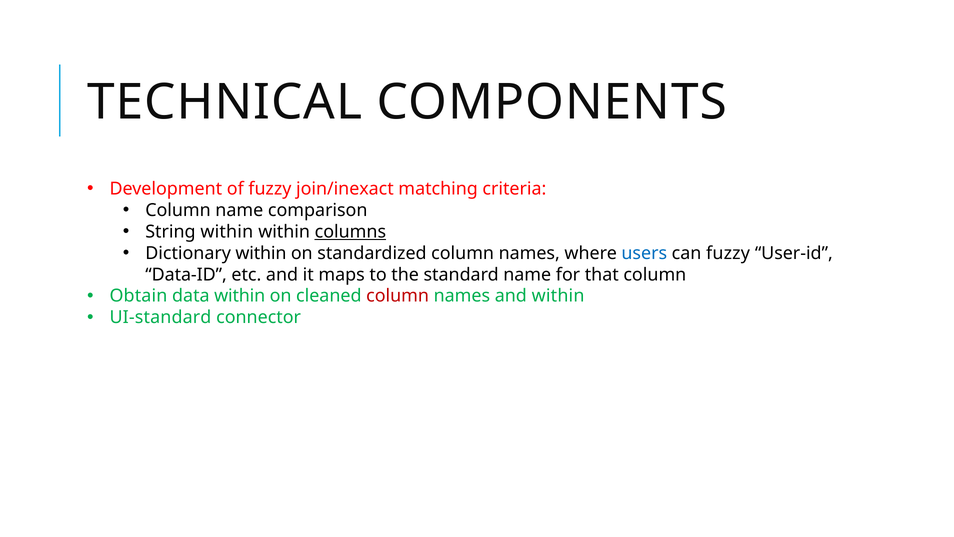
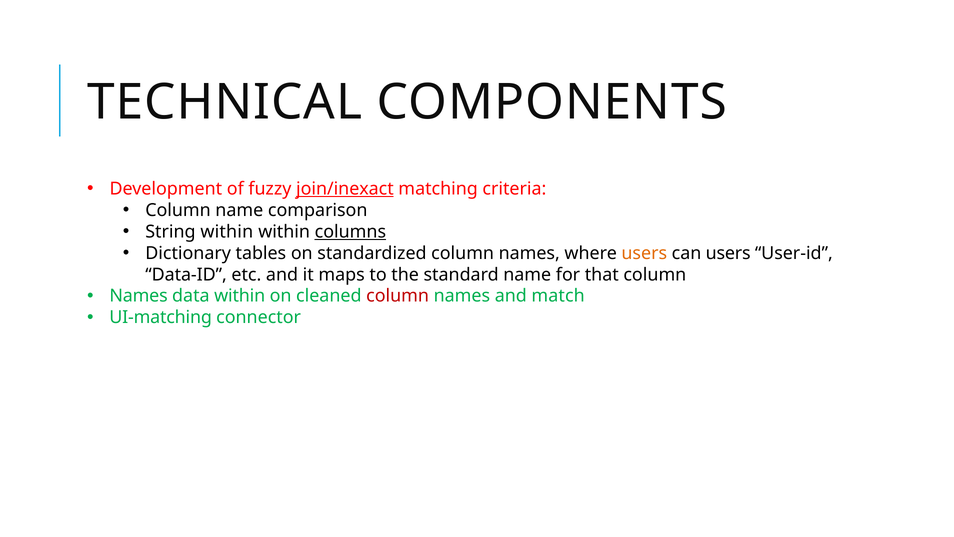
join/inexact underline: none -> present
Dictionary within: within -> tables
users at (644, 253) colour: blue -> orange
can fuzzy: fuzzy -> users
Obtain at (138, 296): Obtain -> Names
and within: within -> match
UI-standard: UI-standard -> UI-matching
